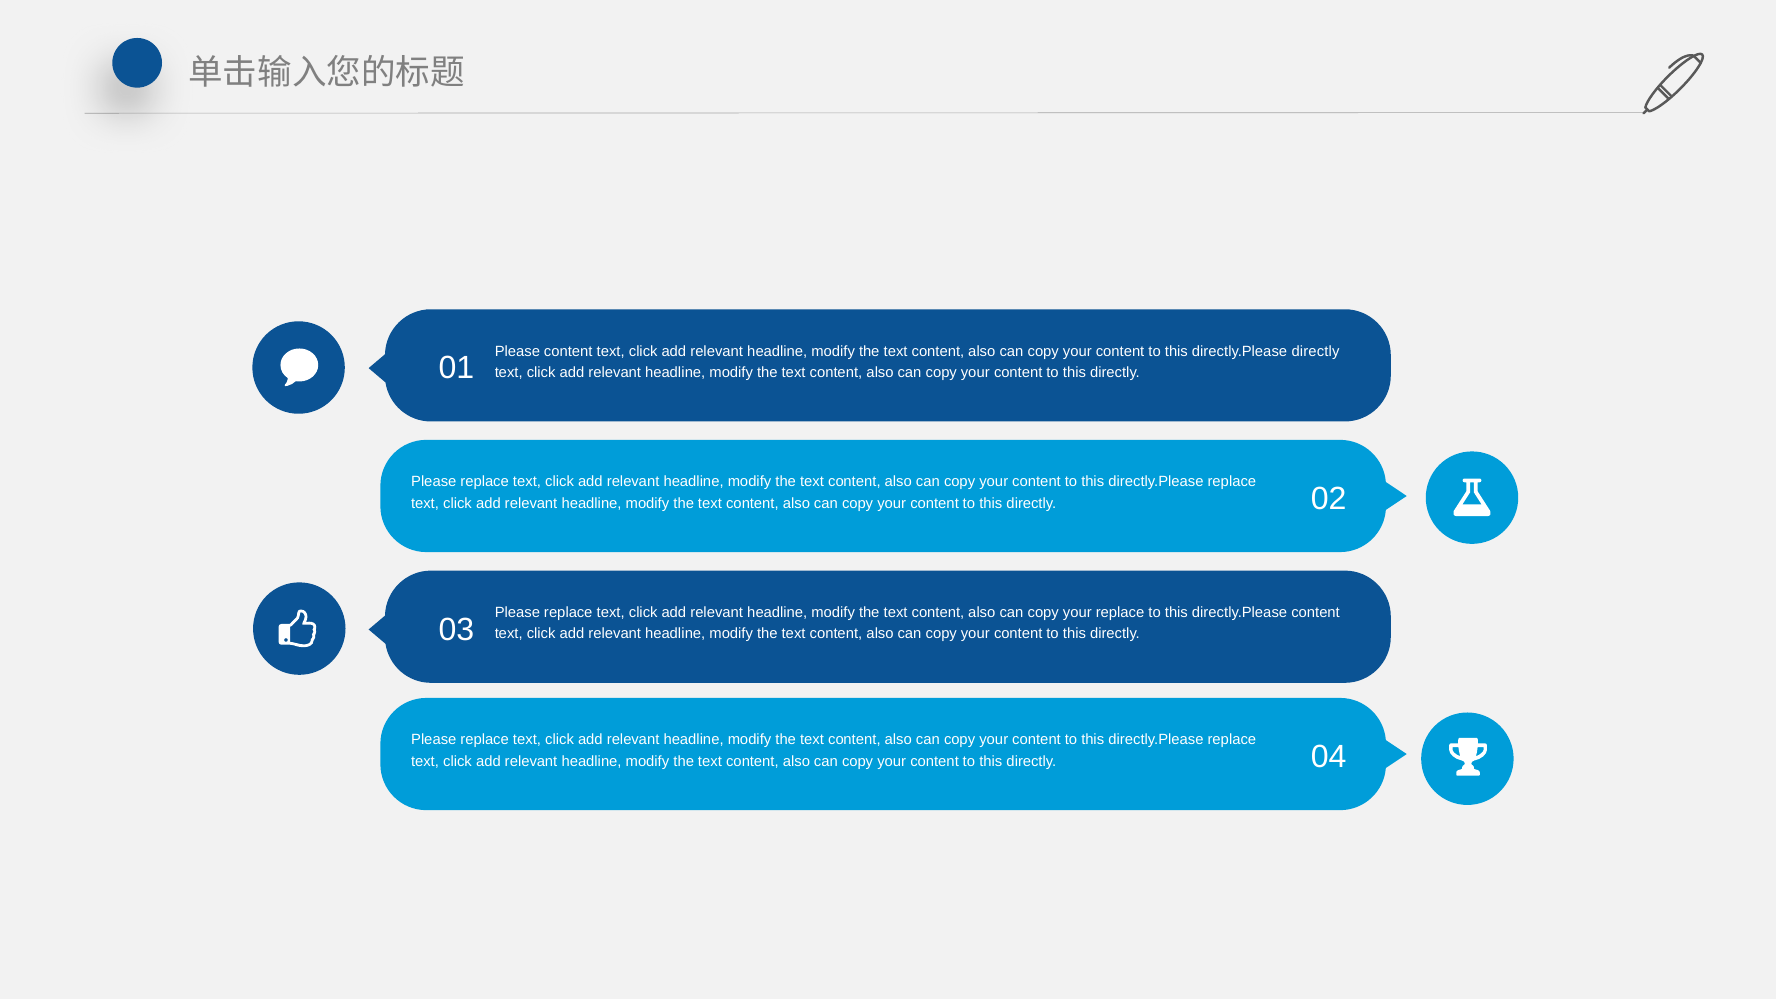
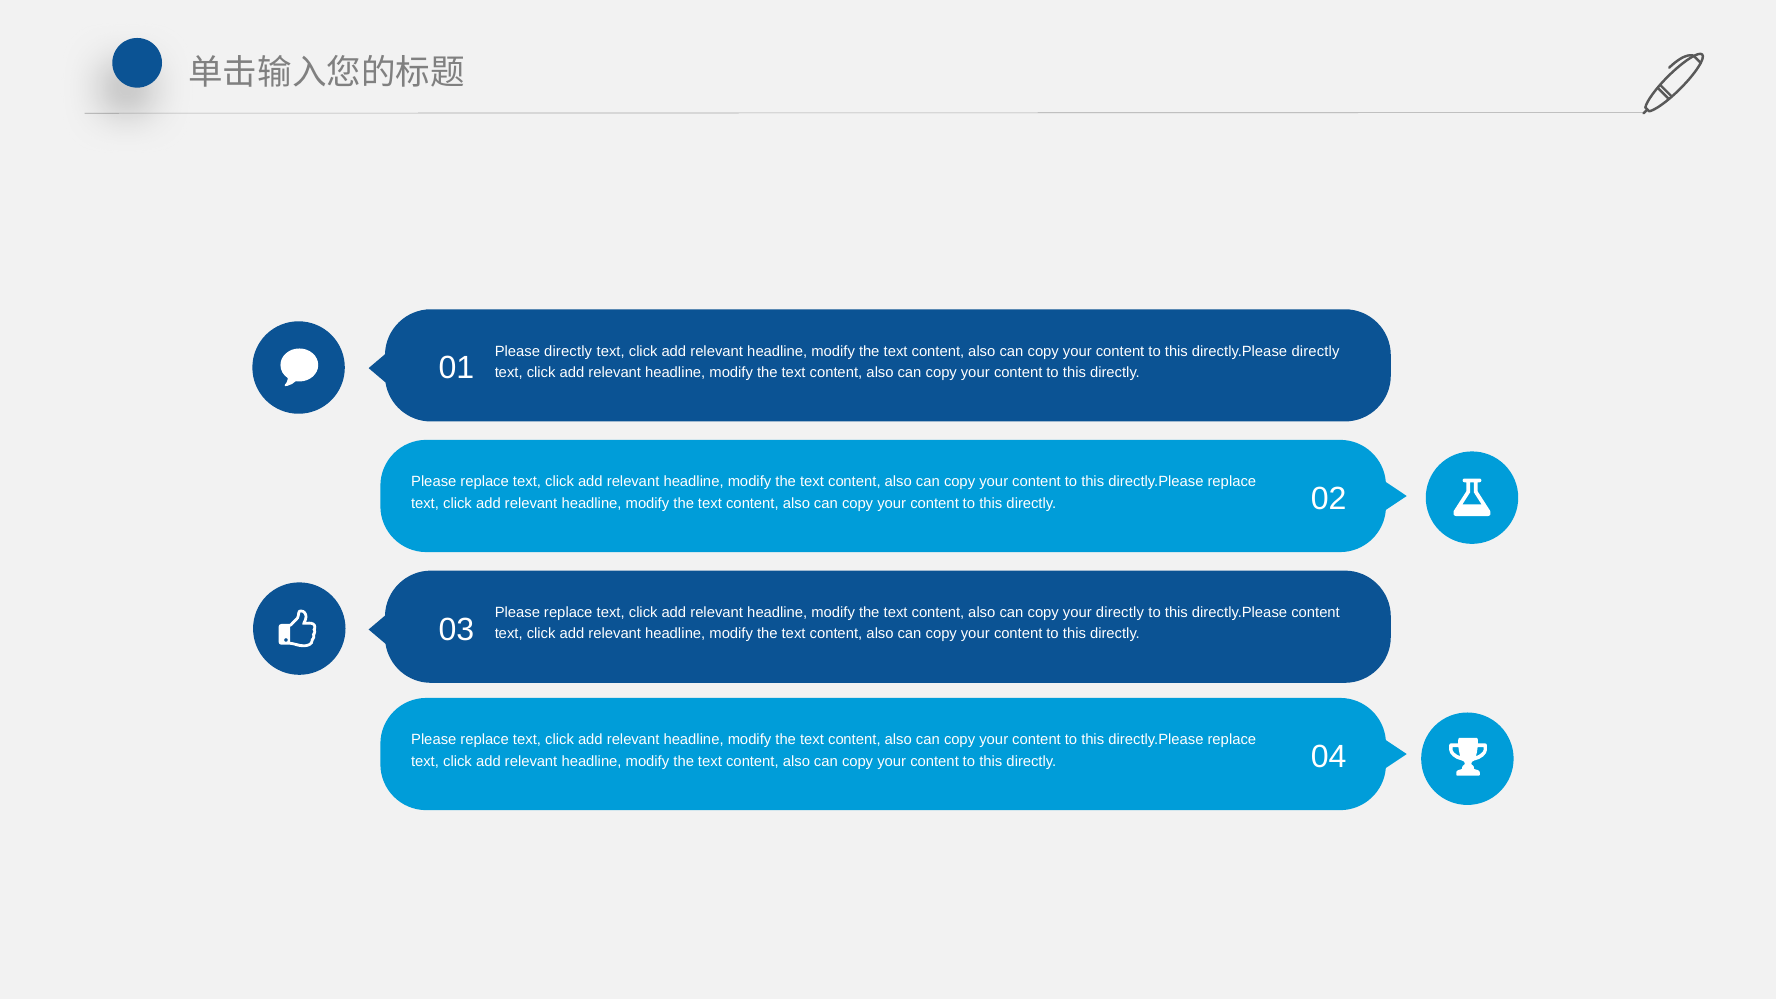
Please content: content -> directly
your replace: replace -> directly
